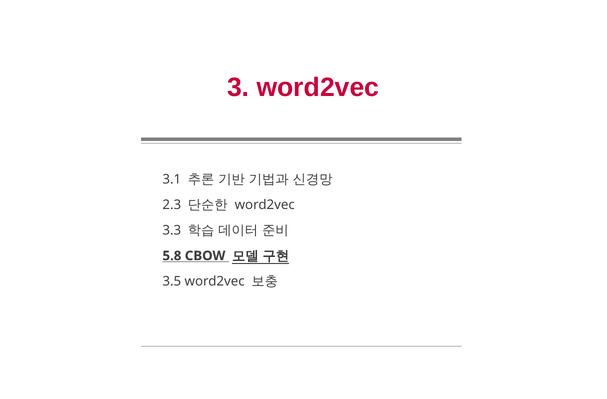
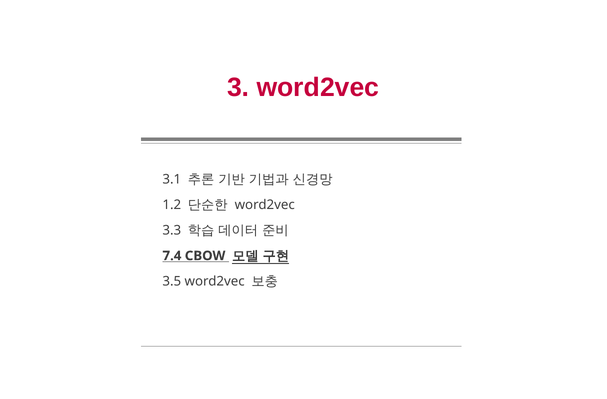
2.3: 2.3 -> 1.2
5.8: 5.8 -> 7.4
